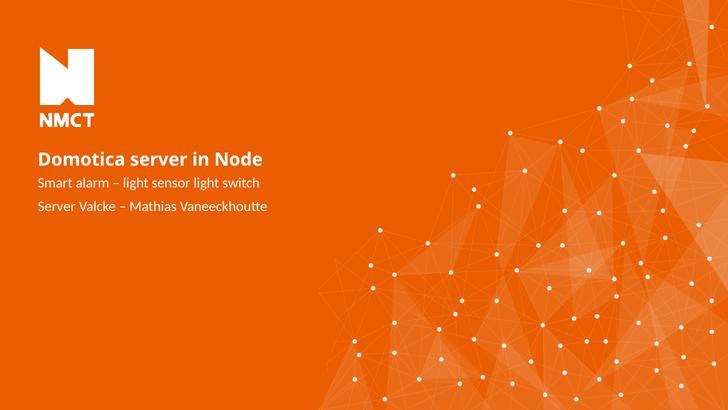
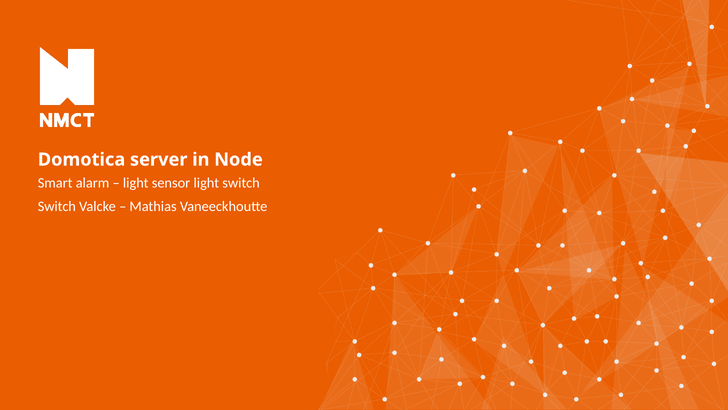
Server at (57, 206): Server -> Switch
